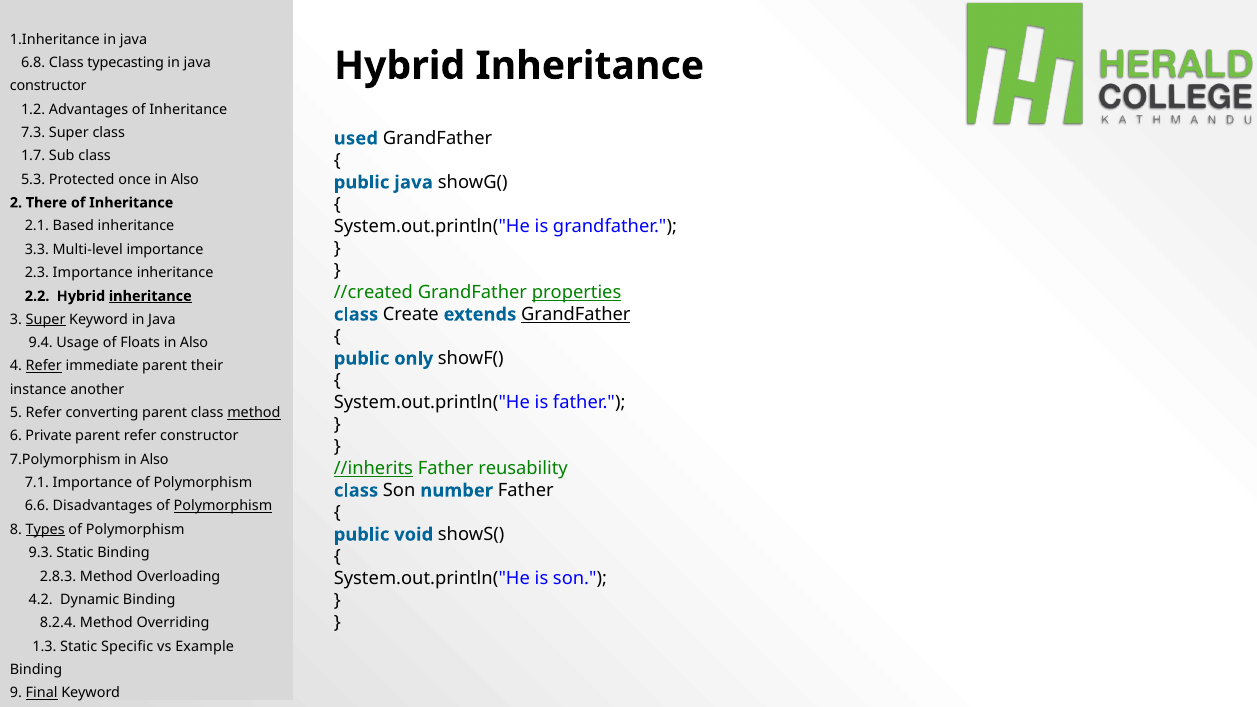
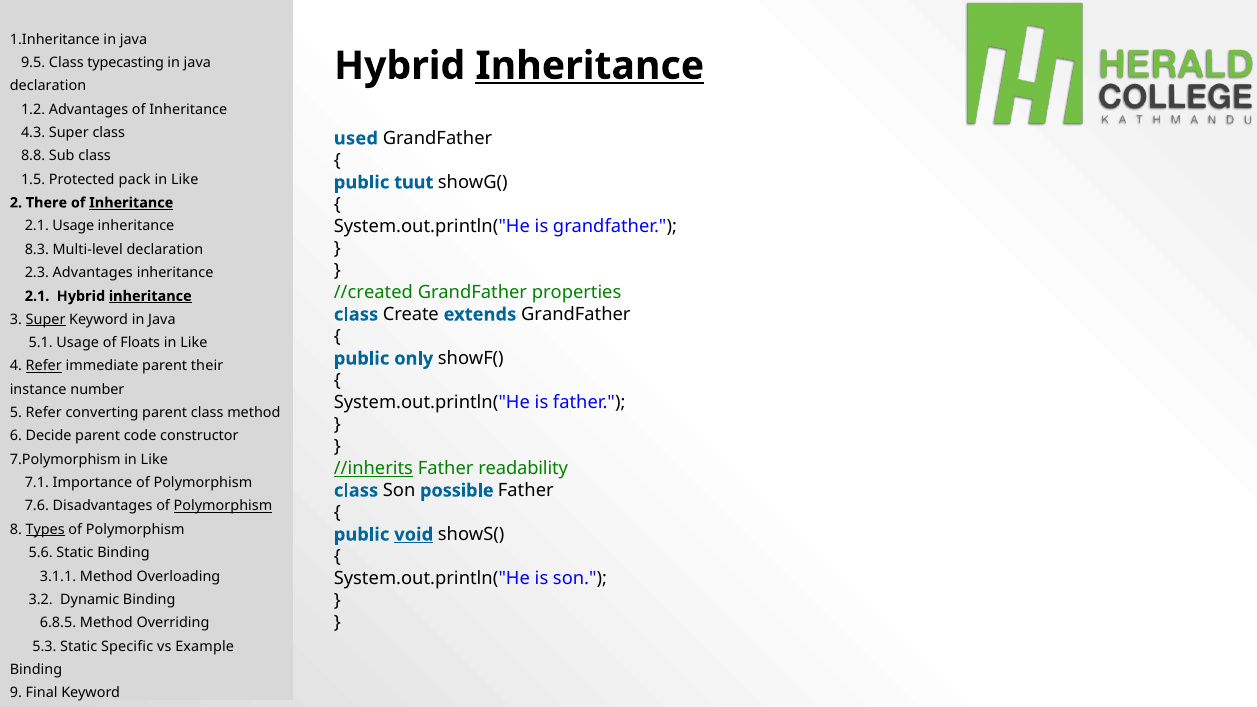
6.8: 6.8 -> 9.5
Inheritance at (590, 66) underline: none -> present
constructor at (48, 86): constructor -> declaration
7.3: 7.3 -> 4.3
1.7: 1.7 -> 8.8
5.3: 5.3 -> 1.5
once: once -> pack
Also at (185, 179): Also -> Like
public java: java -> tuut
Inheritance at (131, 203) underline: none -> present
2.1 Based: Based -> Usage
3.3: 3.3 -> 8.3
Multi-level importance: importance -> declaration
2.3 Importance: Importance -> Advantages
properties underline: present -> none
2.2 at (37, 296): 2.2 -> 2.1
GrandFather at (576, 314) underline: present -> none
9.4: 9.4 -> 5.1
Also at (194, 343): Also -> Like
another: another -> number
method at (254, 413) underline: present -> none
Private: Private -> Decide
parent refer: refer -> code
7.Polymorphism in Also: Also -> Like
reusability: reusability -> readability
number: number -> possible
6.6: 6.6 -> 7.6
void underline: none -> present
9.3: 9.3 -> 5.6
2.8.3: 2.8.3 -> 3.1.1
4.2: 4.2 -> 3.2
8.2.4: 8.2.4 -> 6.8.5
1.3: 1.3 -> 5.3
Final underline: present -> none
